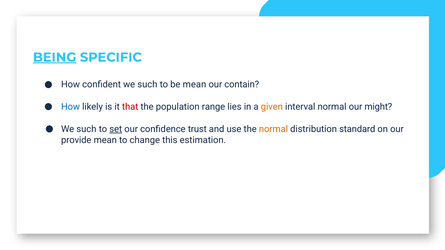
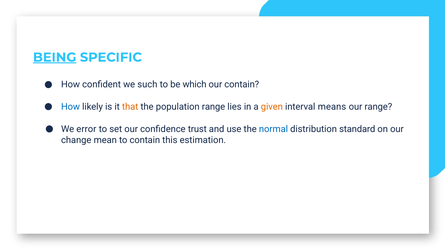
be mean: mean -> which
that colour: red -> orange
interval normal: normal -> means
our might: might -> range
such at (86, 129): such -> error
set underline: present -> none
normal at (273, 129) colour: orange -> blue
provide: provide -> change
to change: change -> contain
